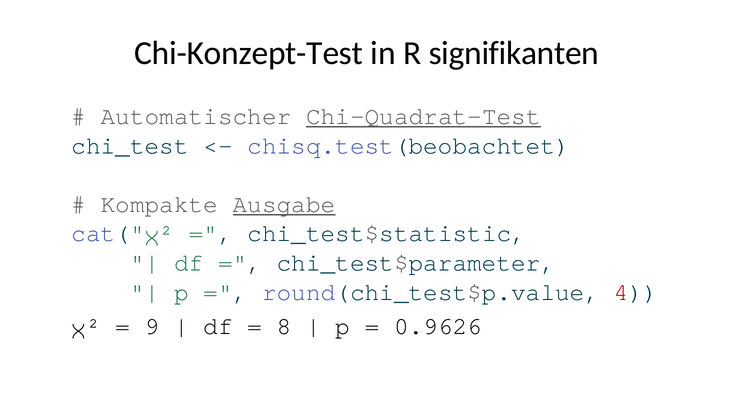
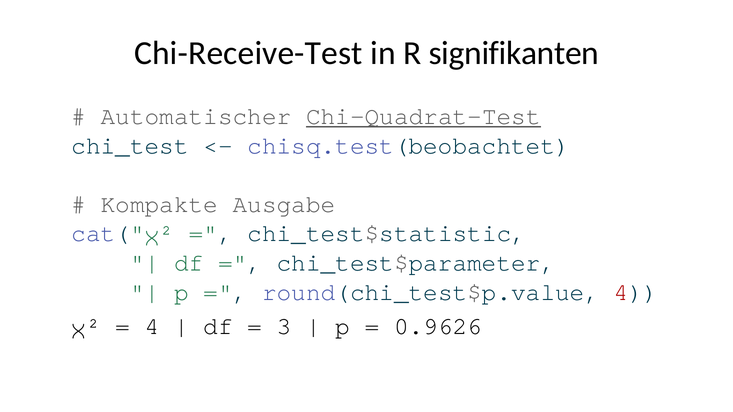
Chi-Konzept-Test: Chi-Konzept-Test -> Chi-Receive-Test
Ausgabe underline: present -> none
9 at (152, 326): 9 -> 4
8: 8 -> 3
